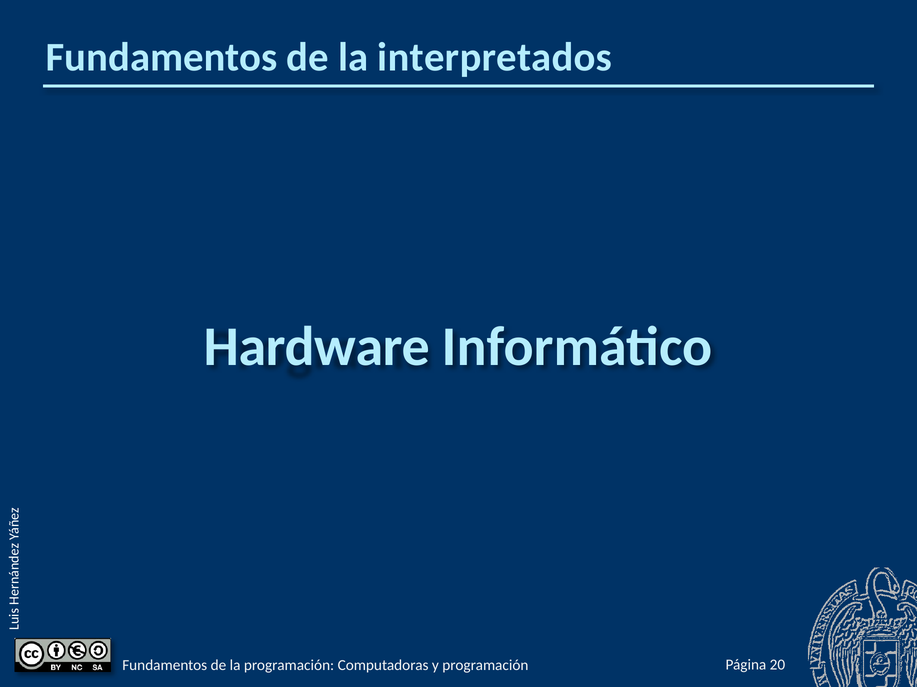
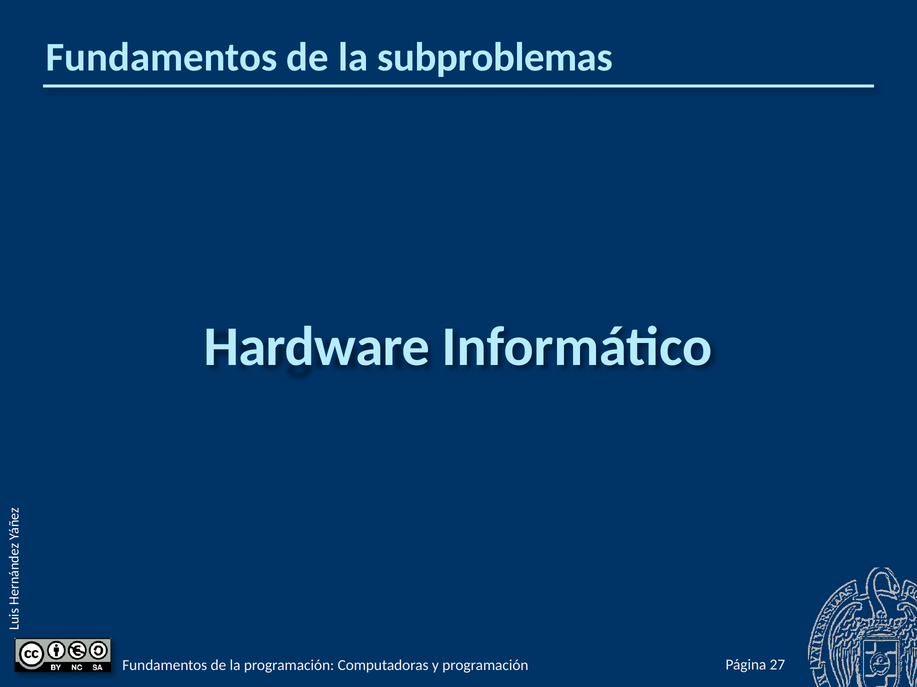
interpretados: interpretados -> subproblemas
20: 20 -> 27
